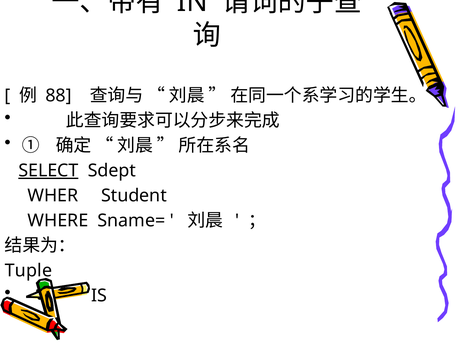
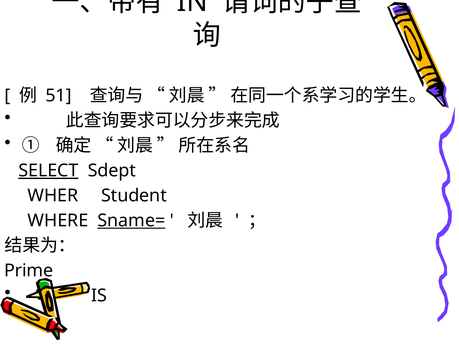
88: 88 -> 51
Sname= underline: none -> present
Tuple: Tuple -> Prime
